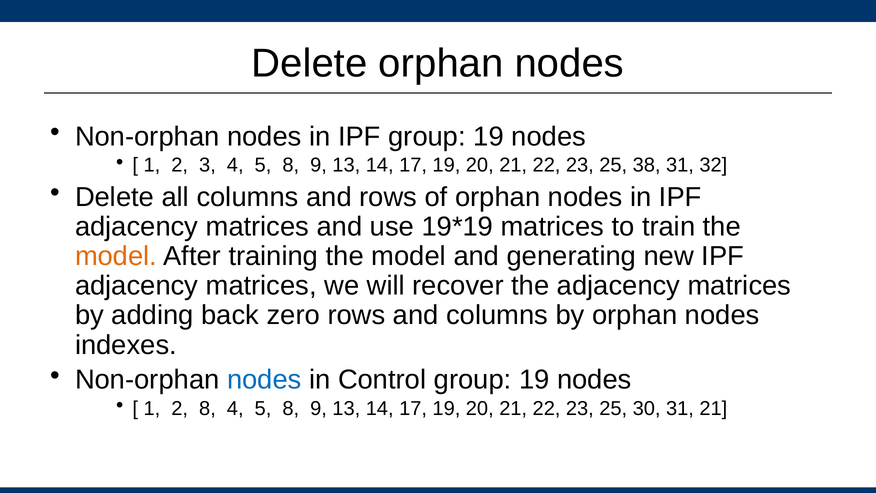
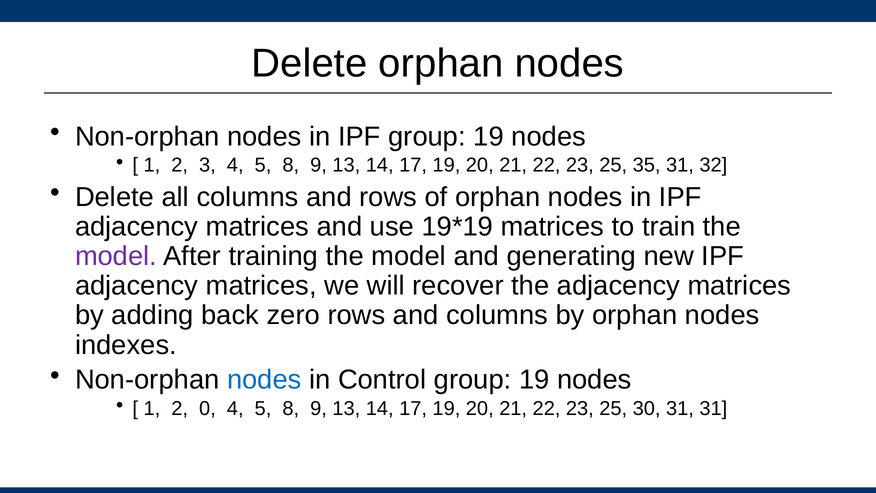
38: 38 -> 35
model at (116, 256) colour: orange -> purple
2 8: 8 -> 0
31 21: 21 -> 31
